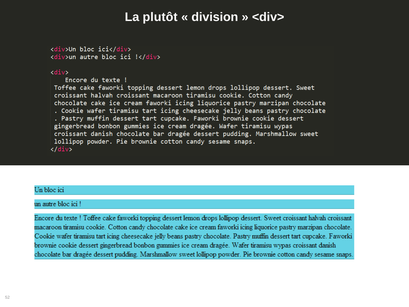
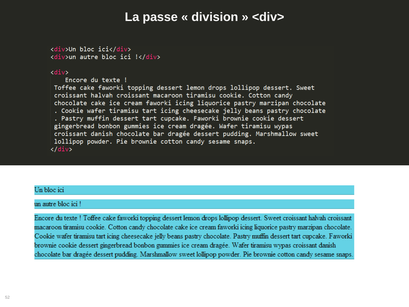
plutôt: plutôt -> passe
